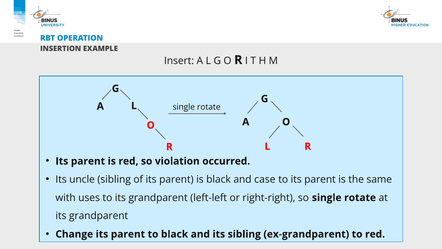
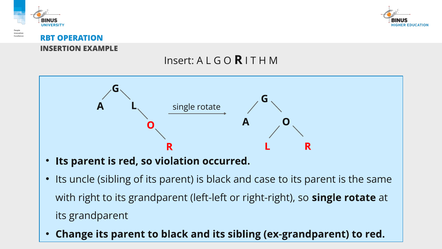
uses: uses -> right
